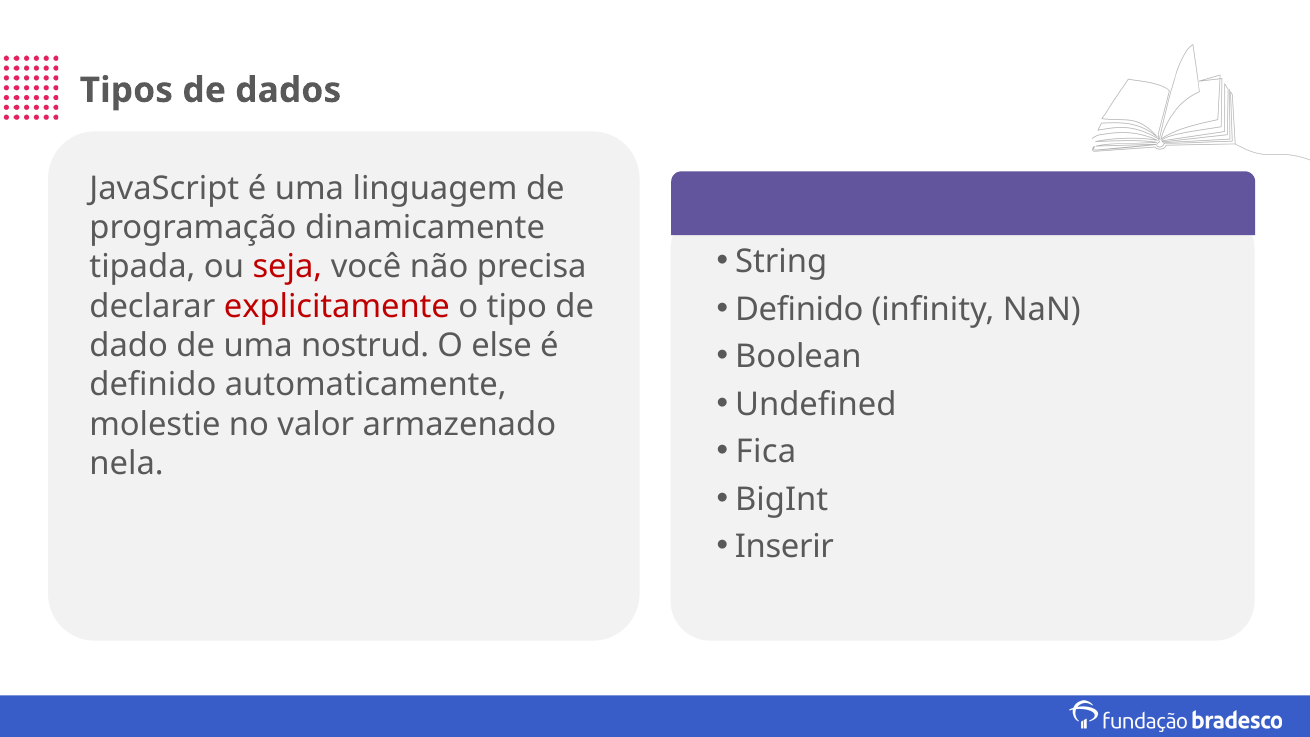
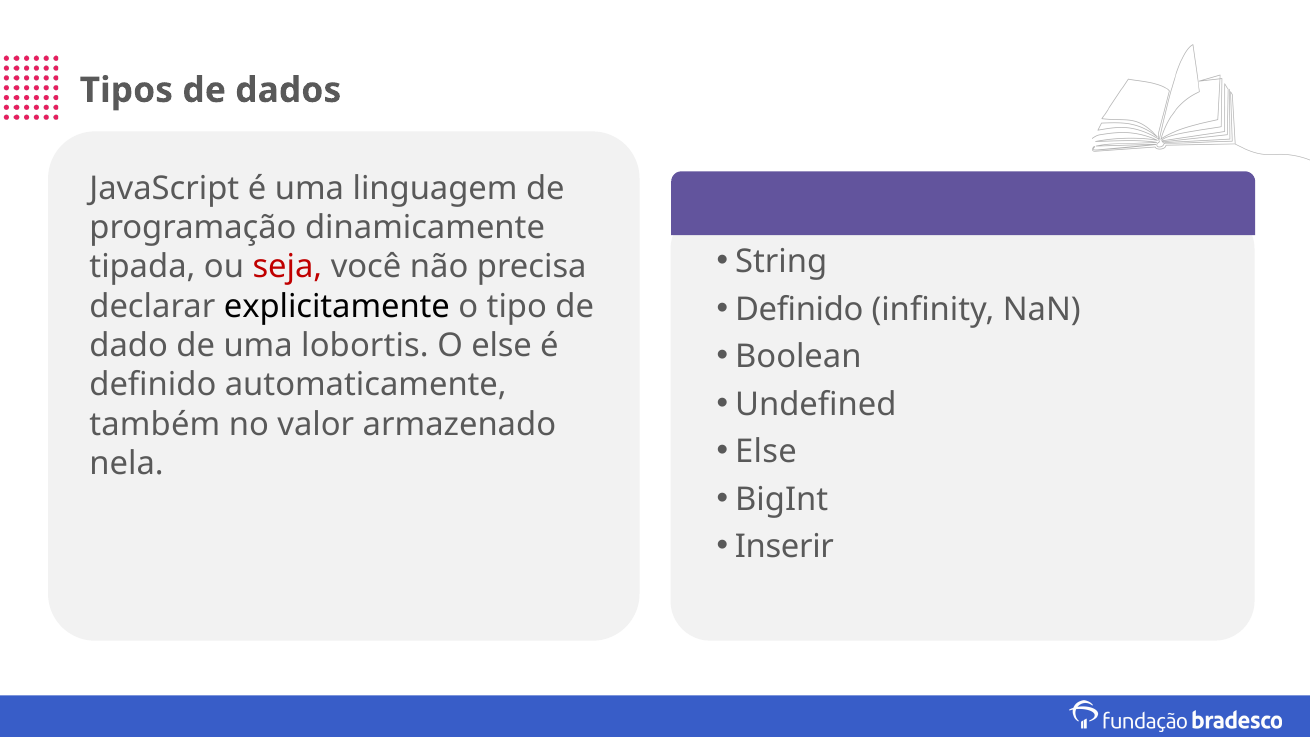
explicitamente colour: red -> black
nostrud: nostrud -> lobortis
molestie: molestie -> também
Fica at (766, 452): Fica -> Else
